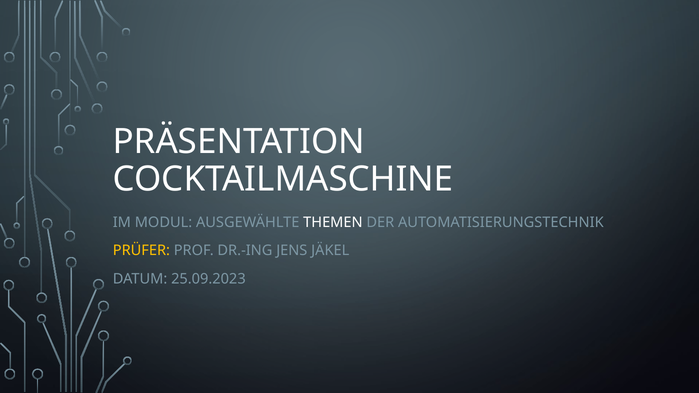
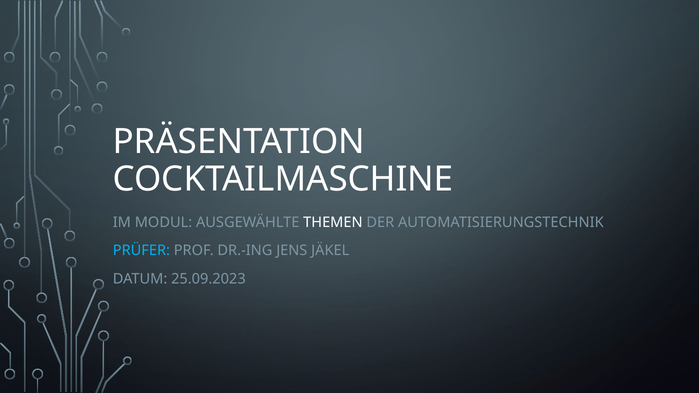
PRÜFER colour: yellow -> light blue
